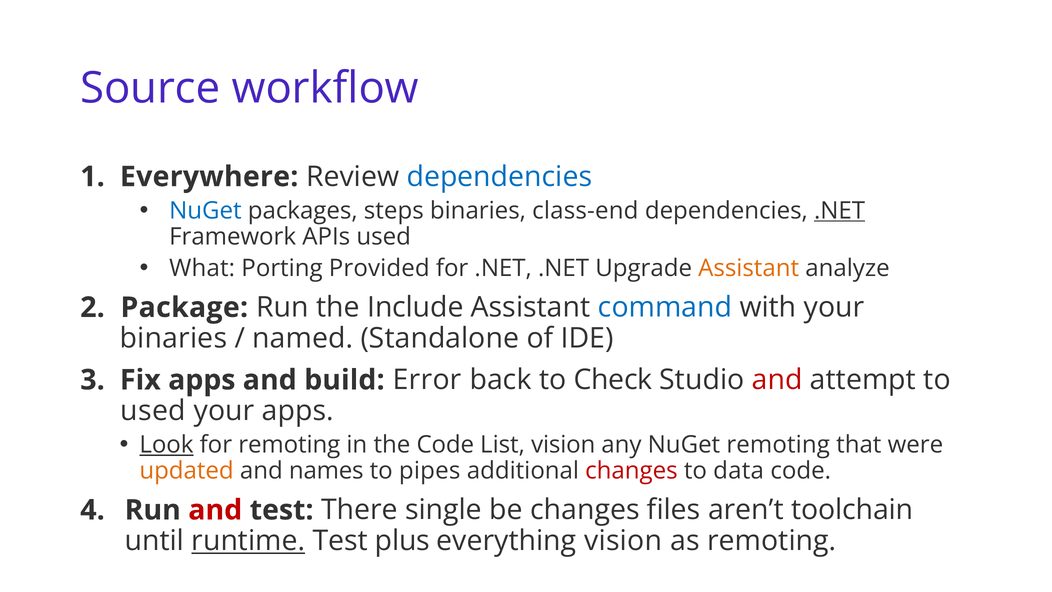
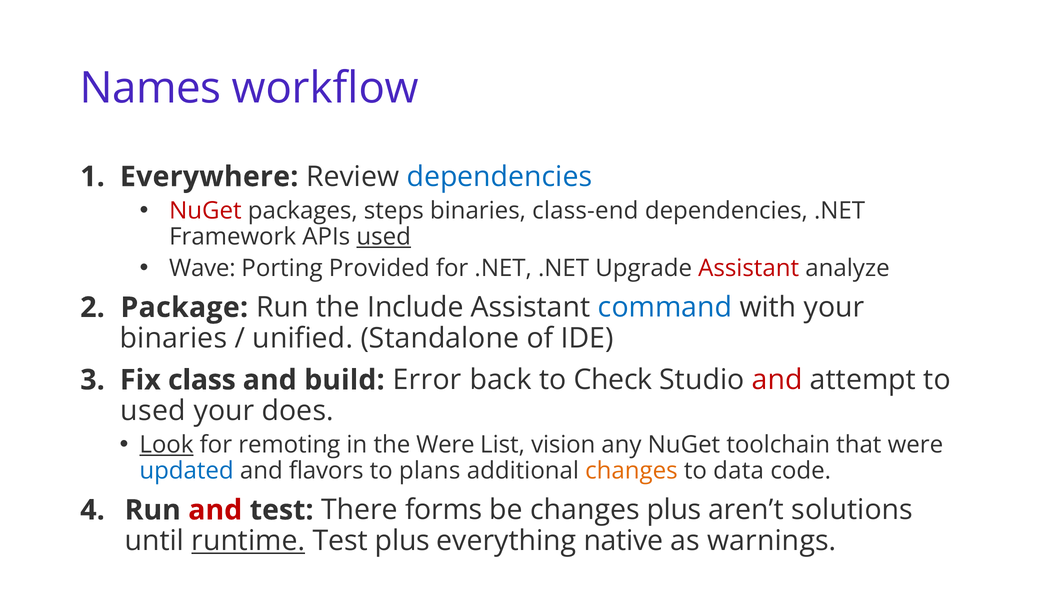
Source: Source -> Names
NuGet at (205, 211) colour: blue -> red
.NET at (840, 211) underline: present -> none
used at (384, 237) underline: none -> present
What: What -> Wave
Assistant at (749, 268) colour: orange -> red
named: named -> unified
Fix apps: apps -> class
your apps: apps -> does
the Code: Code -> Were
NuGet remoting: remoting -> toolchain
updated colour: orange -> blue
names: names -> flavors
pipes: pipes -> plans
changes at (631, 471) colour: red -> orange
single: single -> forms
changes files: files -> plus
toolchain: toolchain -> solutions
everything vision: vision -> native
as remoting: remoting -> warnings
